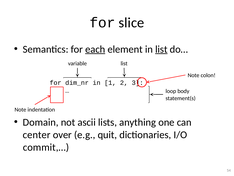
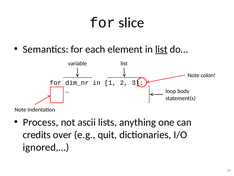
each underline: present -> none
Domain: Domain -> Process
center: center -> credits
commit,…: commit,… -> ignored,…
